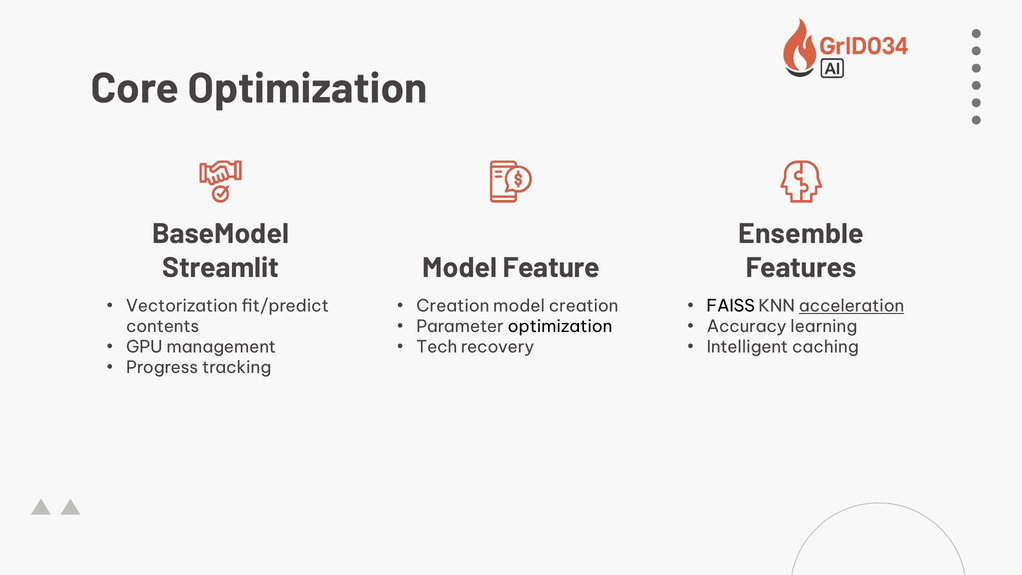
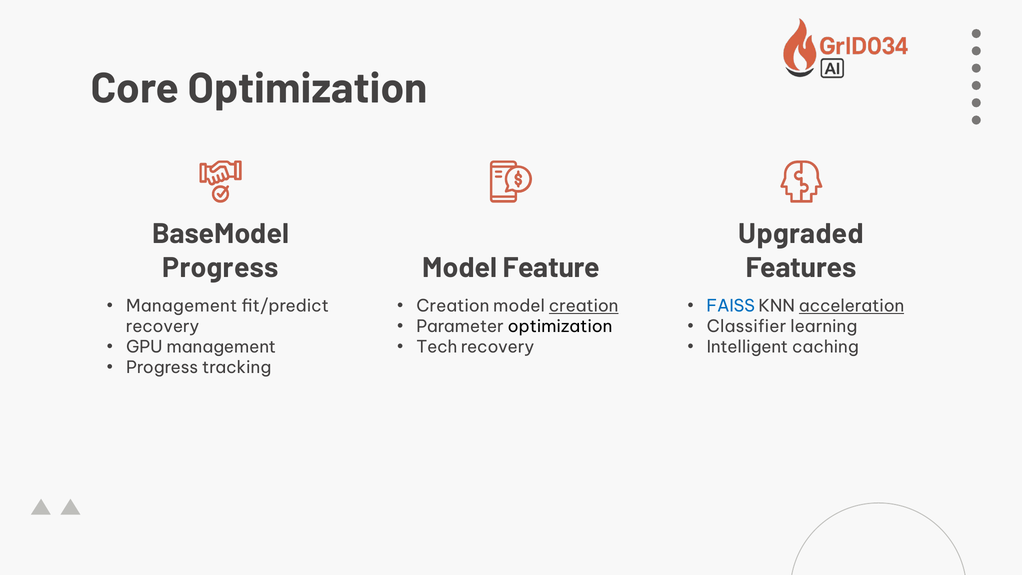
Ensemble: Ensemble -> Upgraded
Streamlit at (221, 268): Streamlit -> Progress
Vectorization at (182, 306): Vectorization -> Management
creation at (584, 306) underline: none -> present
FAISS colour: black -> blue
Accuracy: Accuracy -> Classifier
contents at (163, 327): contents -> recovery
